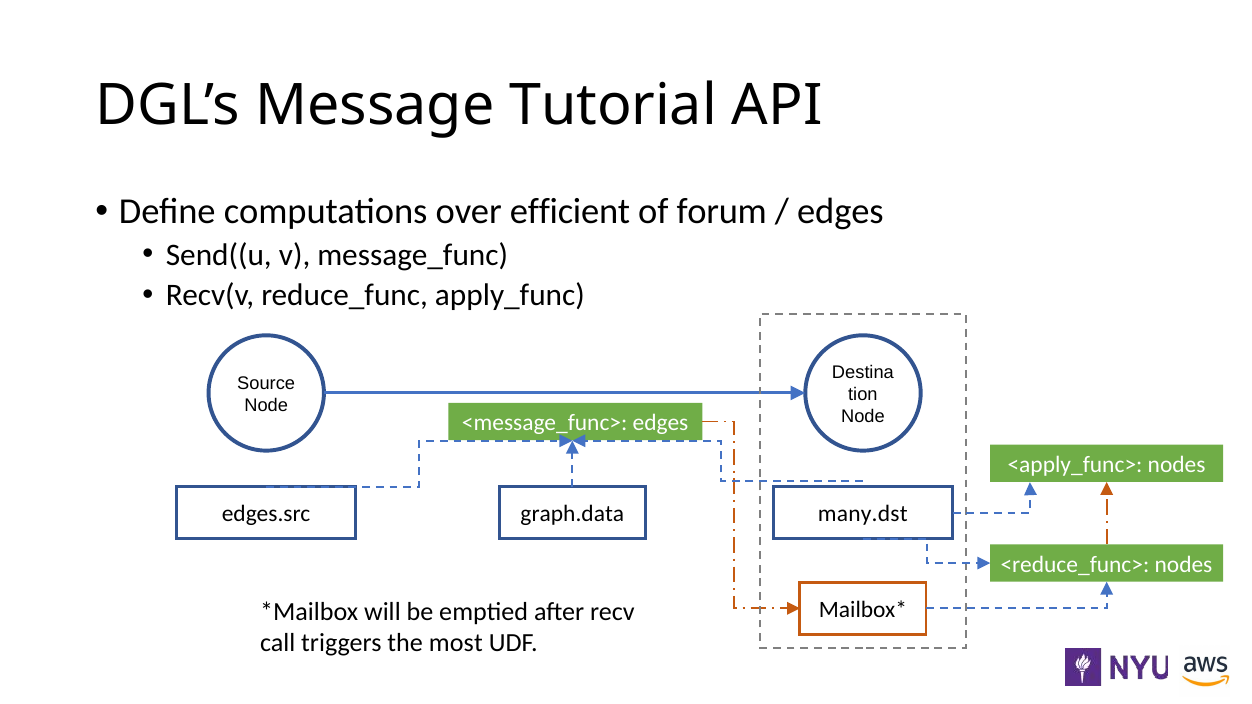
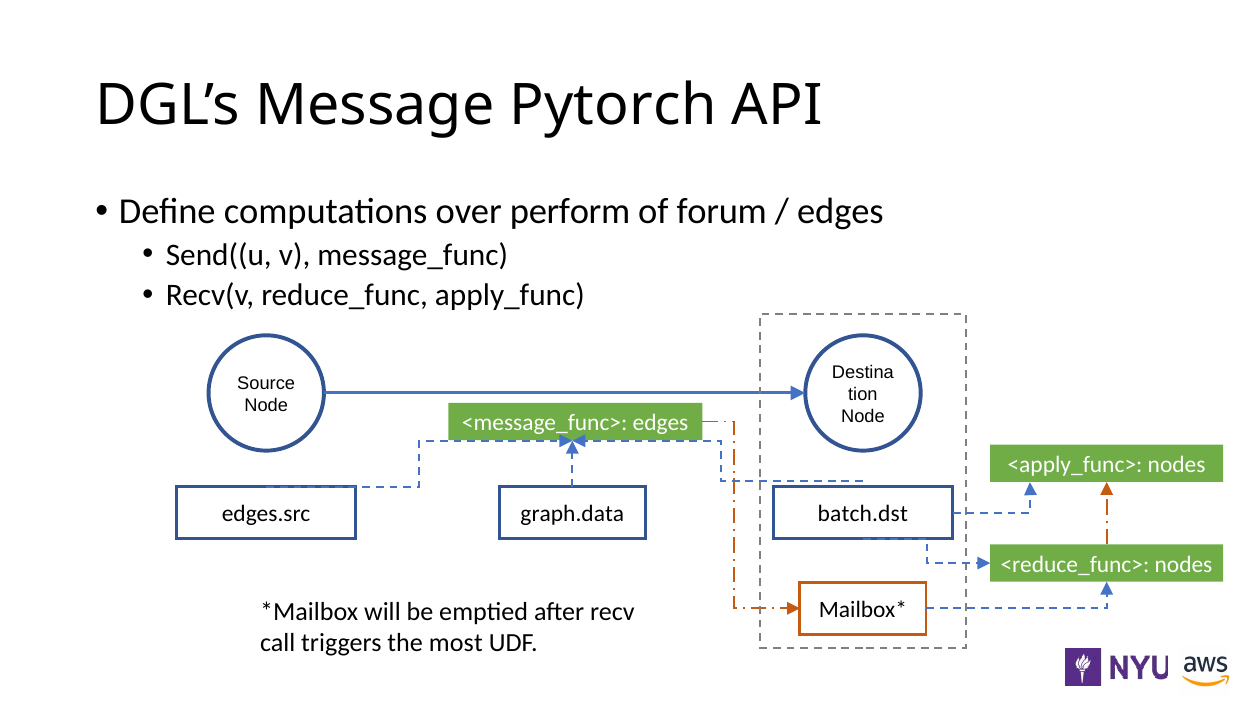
Tutorial: Tutorial -> Pytorch
efficient: efficient -> perform
many.dst: many.dst -> batch.dst
